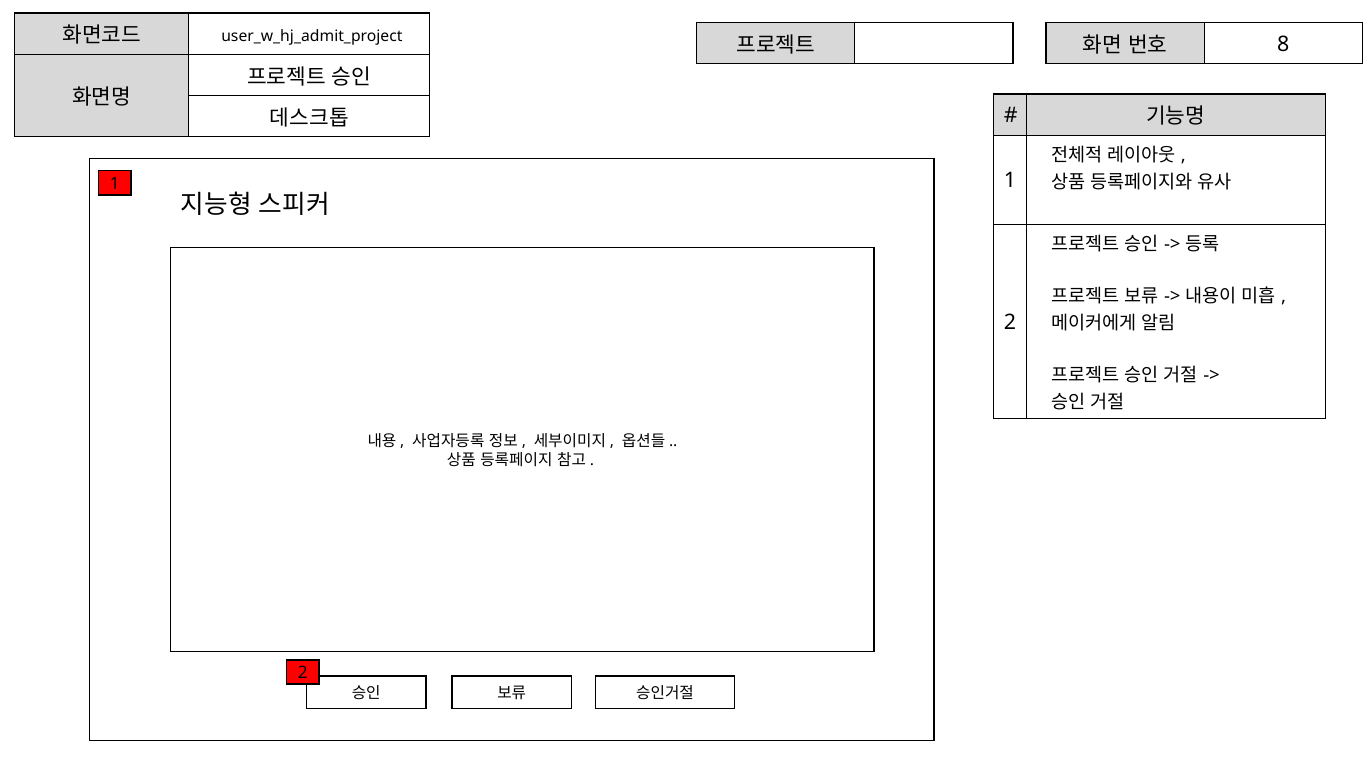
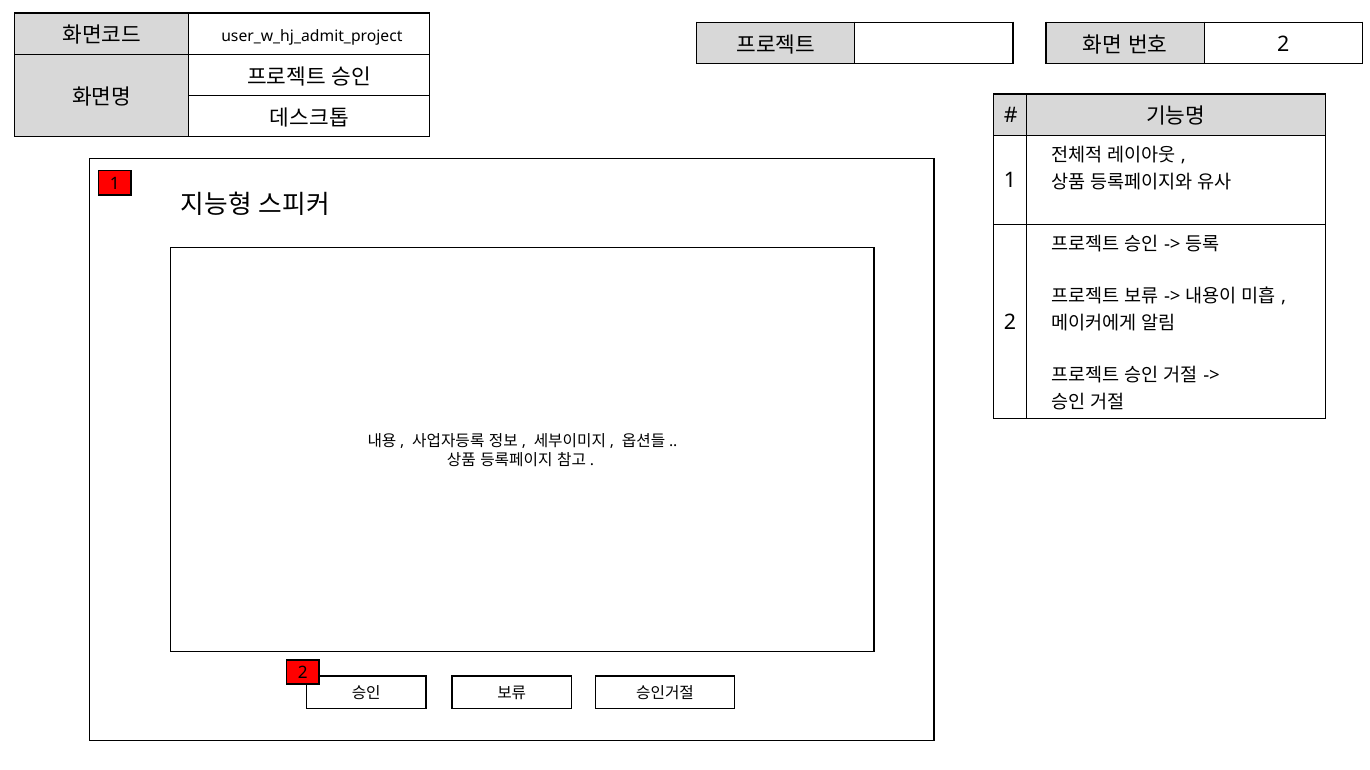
8 at (1283, 44): 8 -> 2
